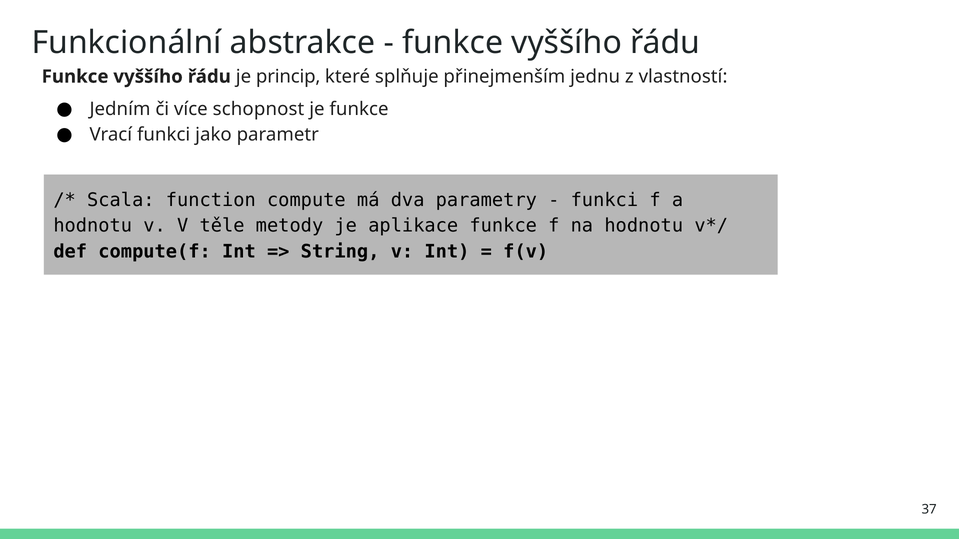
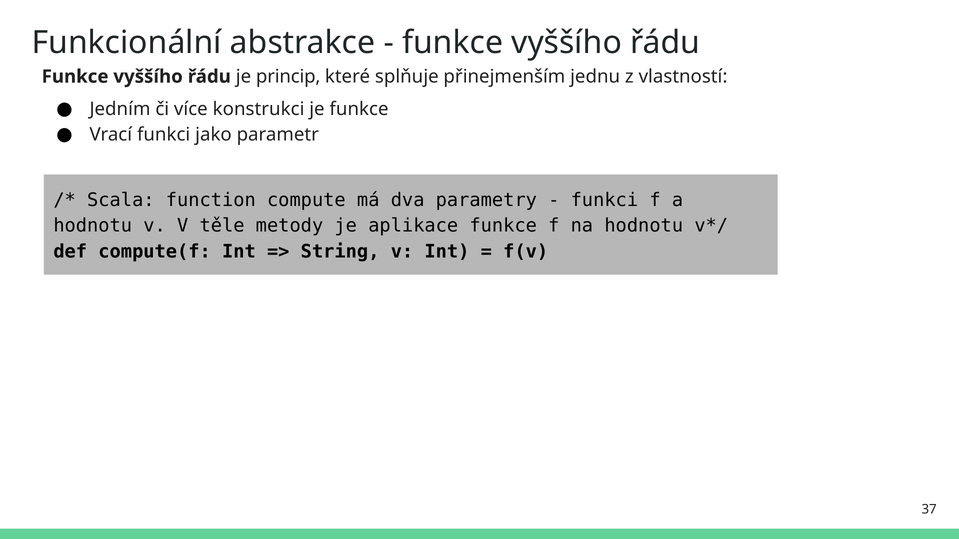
schopnost: schopnost -> konstrukci
